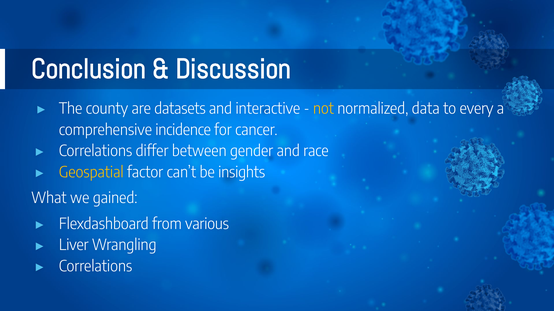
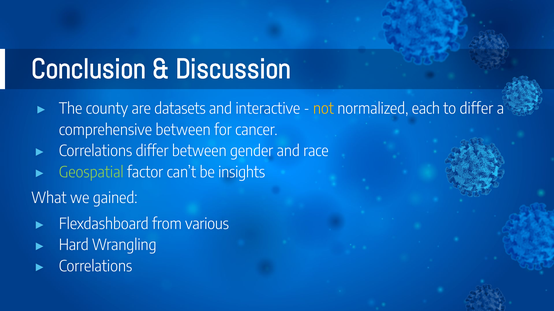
data: data -> each
to every: every -> differ
comprehensive incidence: incidence -> between
Geospatial colour: yellow -> light green
Liver: Liver -> Hard
